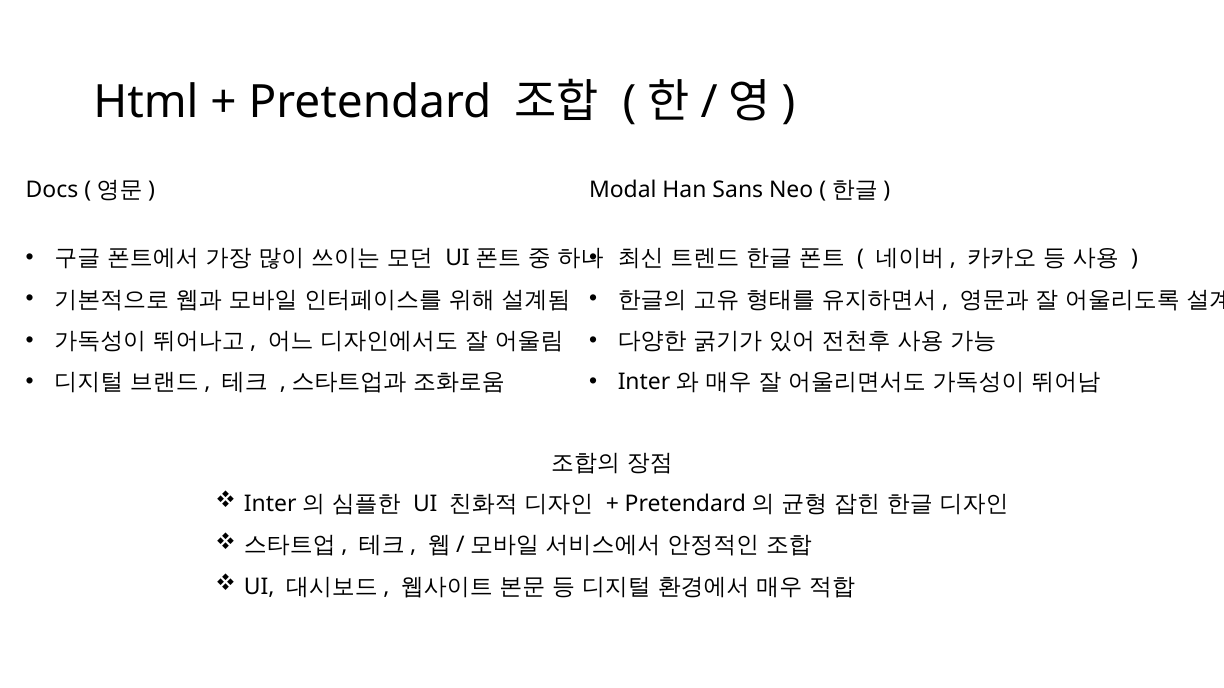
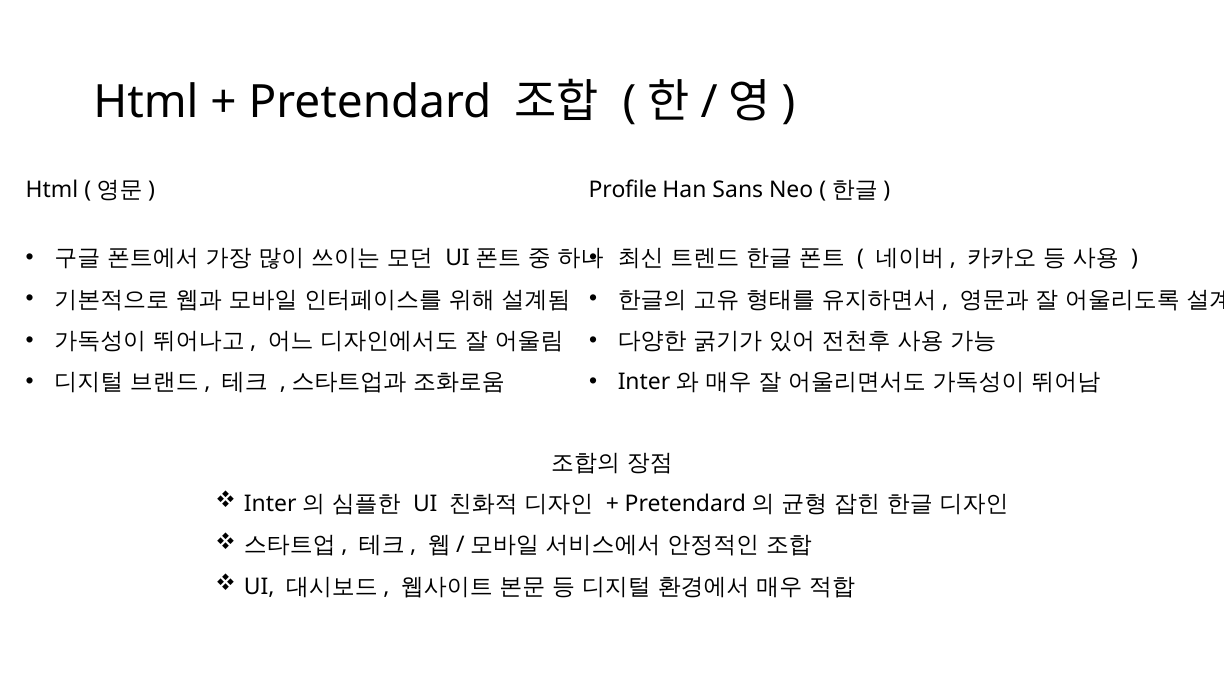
Docs at (52, 190): Docs -> Html
Modal: Modal -> Profile
